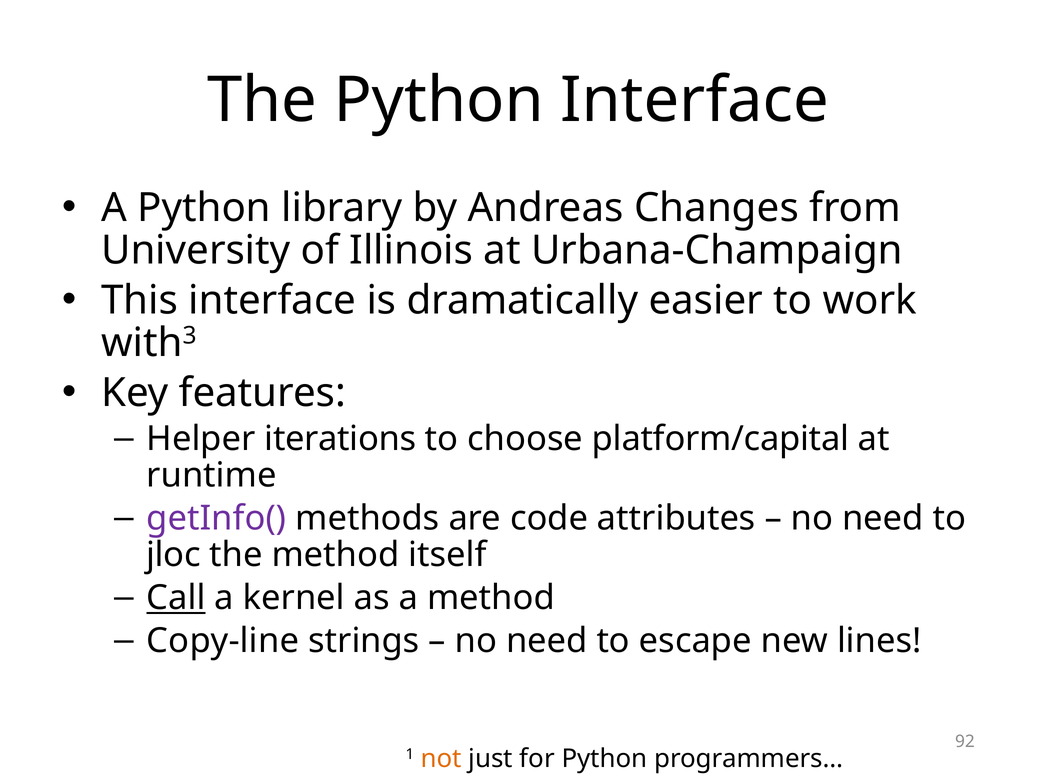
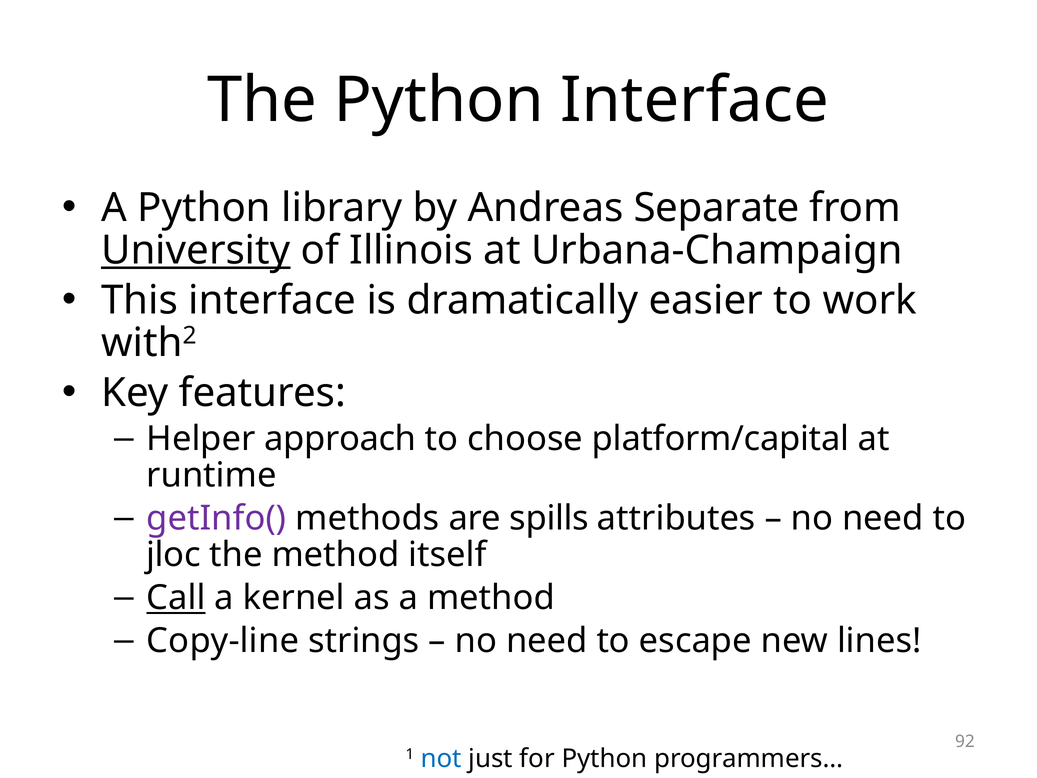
Changes: Changes -> Separate
University underline: none -> present
3: 3 -> 2
iterations: iterations -> approach
code: code -> spills
not colour: orange -> blue
